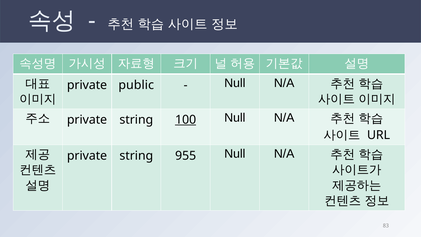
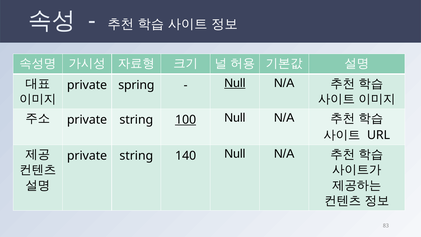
public: public -> spring
Null at (235, 83) underline: none -> present
955: 955 -> 140
